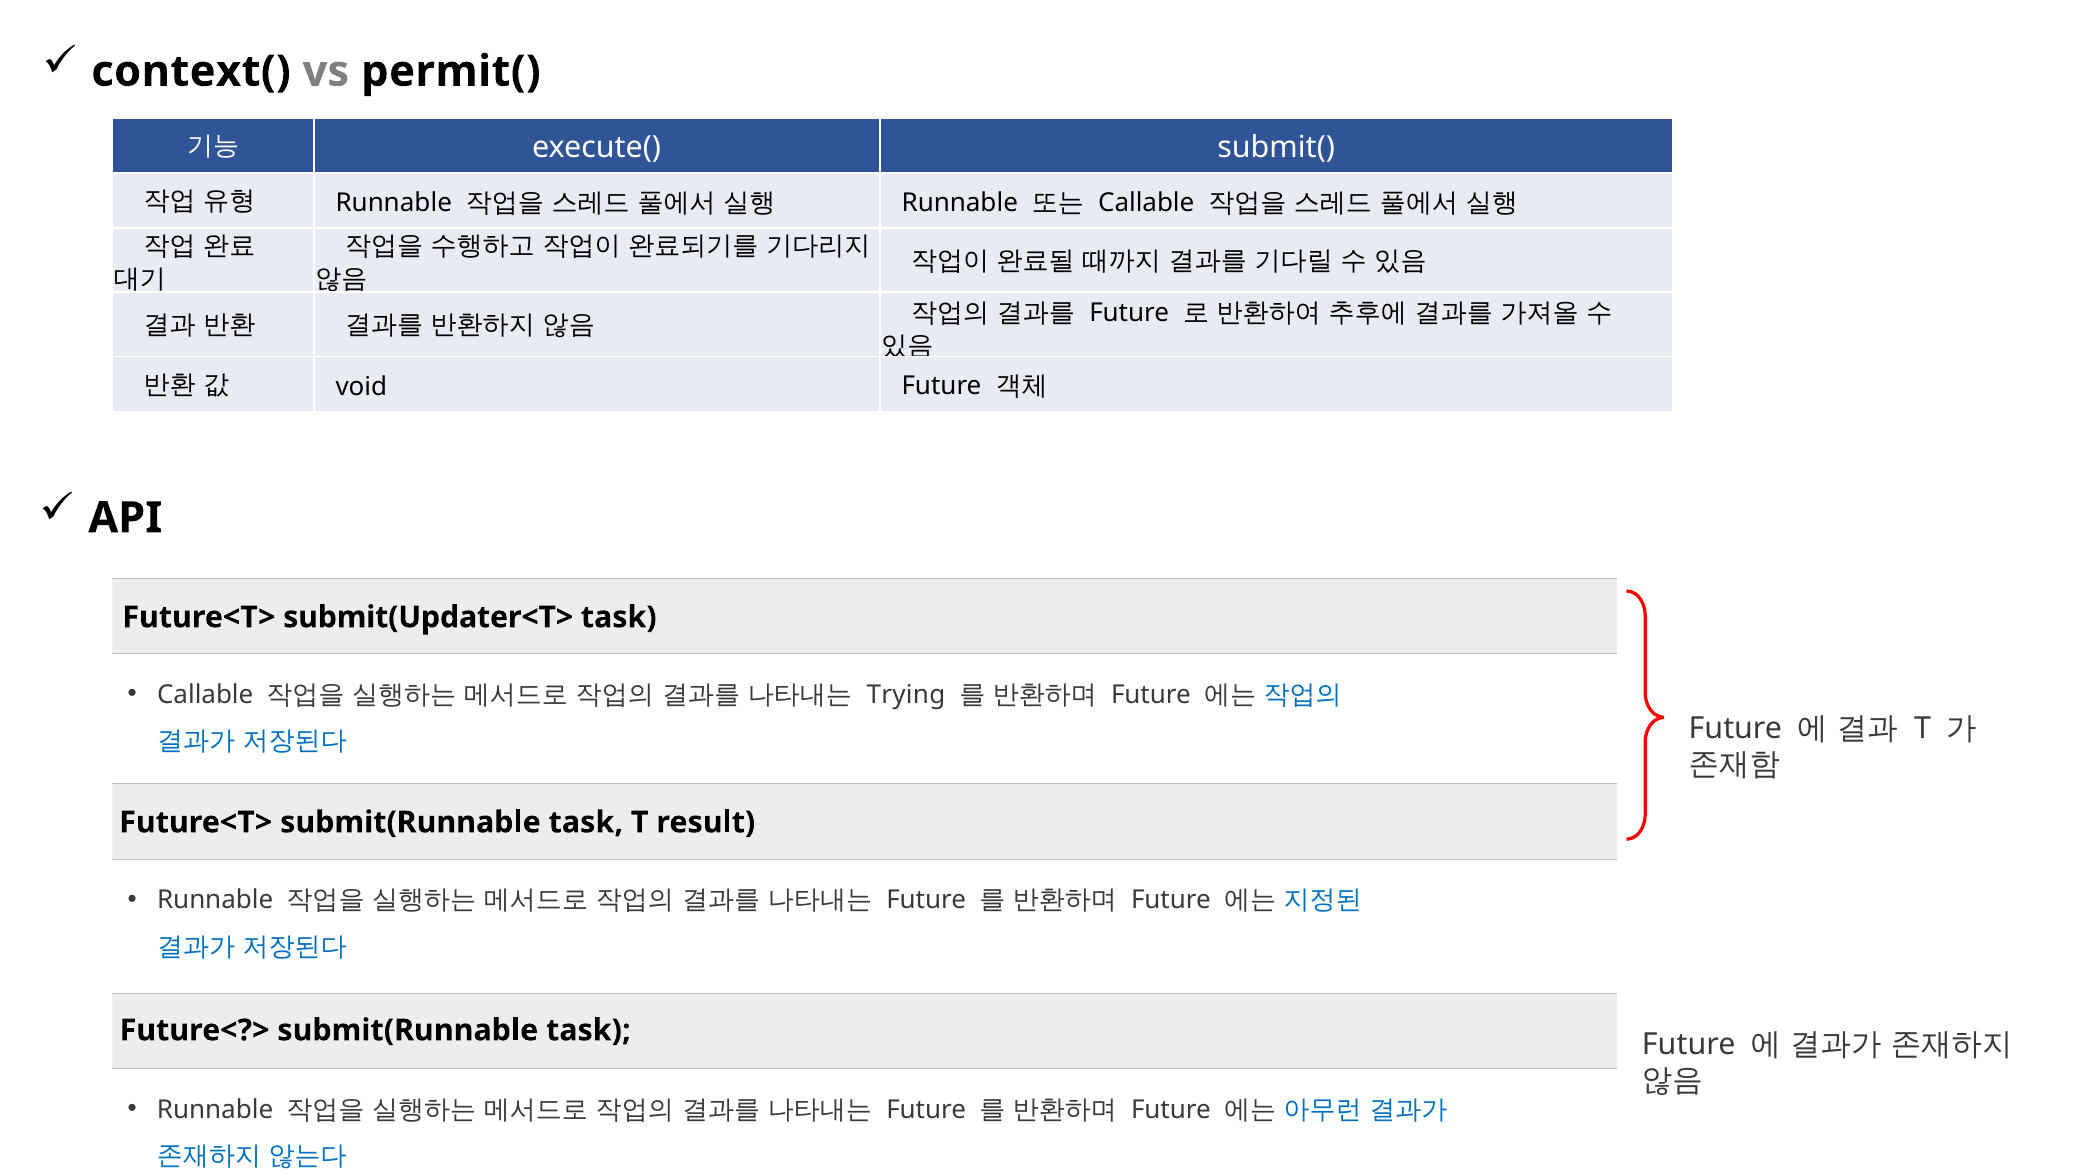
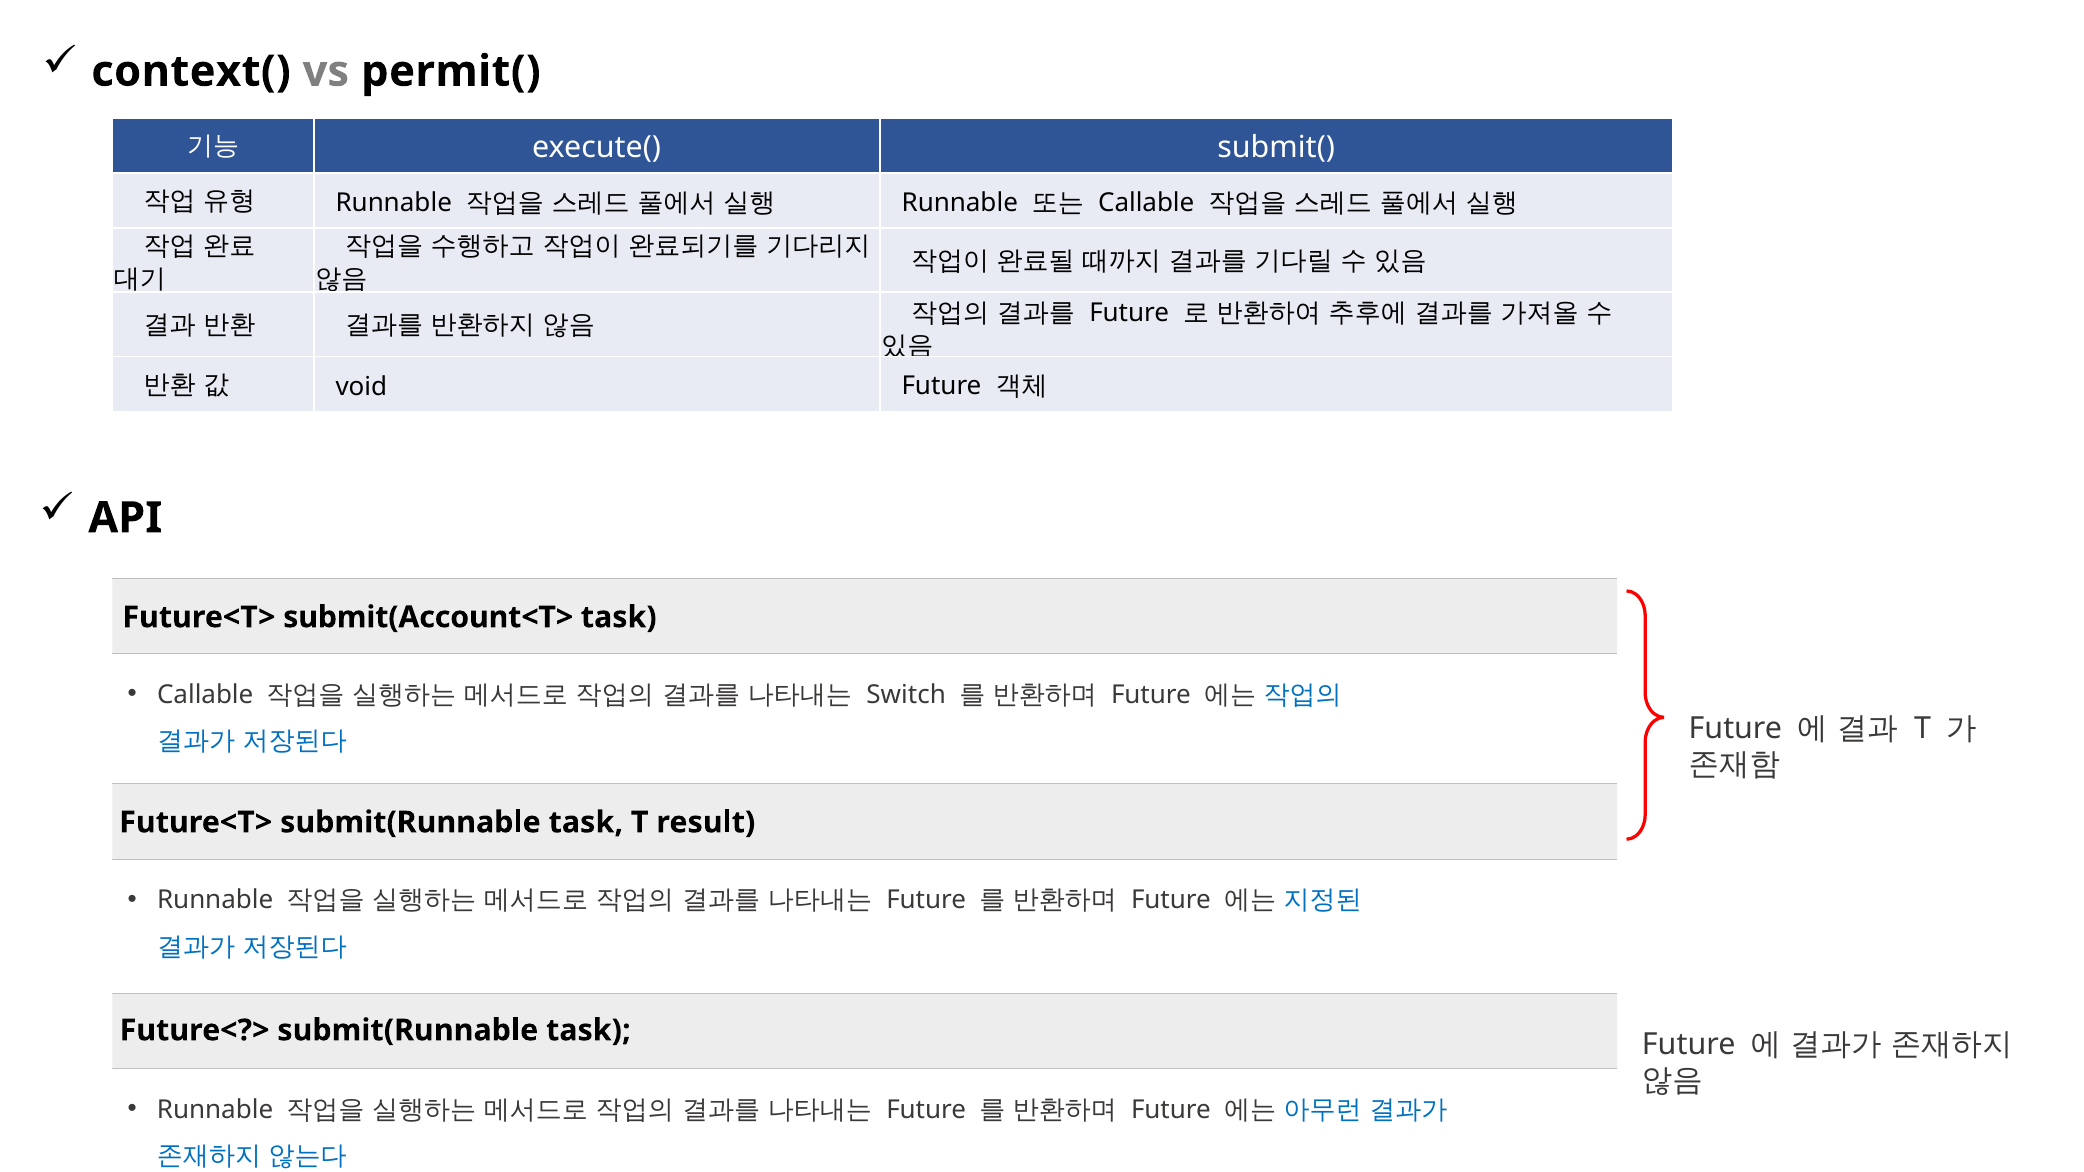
submit(Updater<T>: submit(Updater<T> -> submit(Account<T>
Trying: Trying -> Switch
